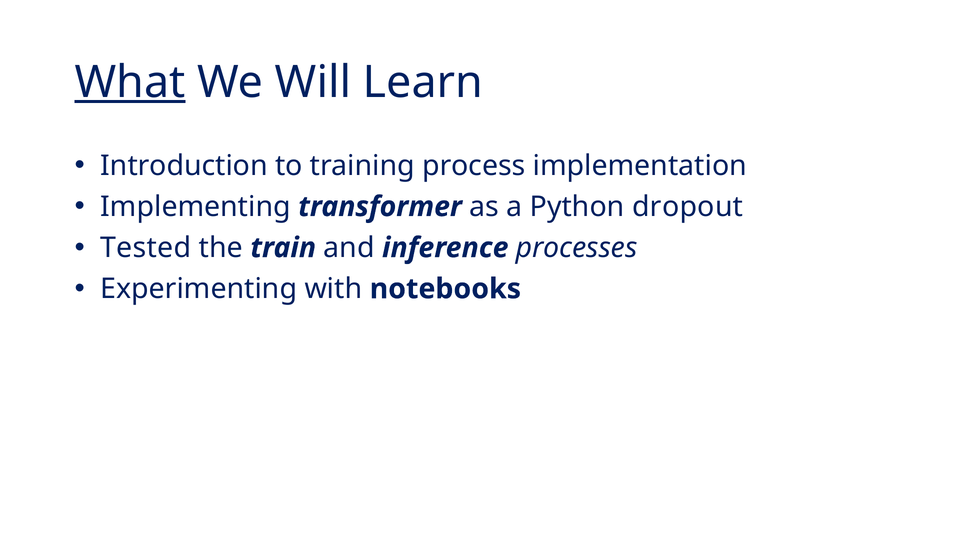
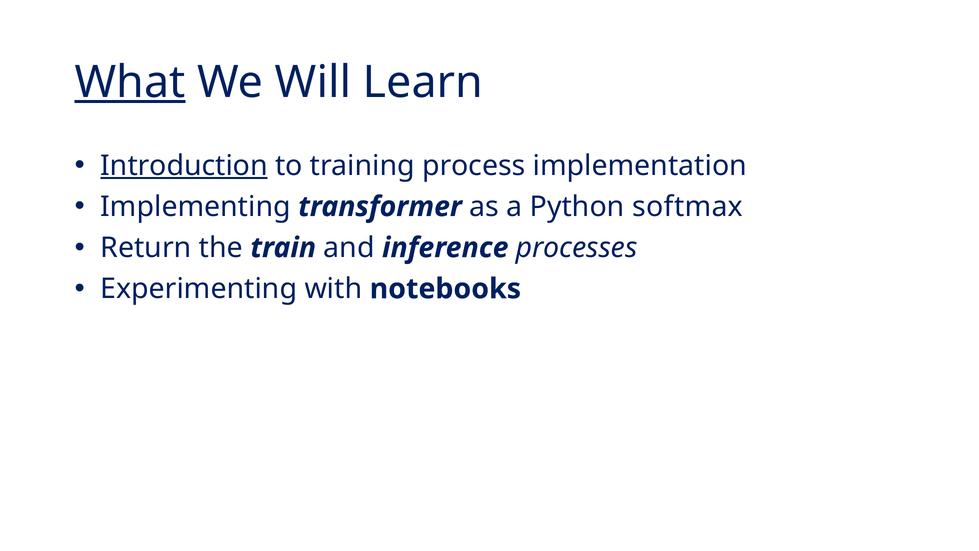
Introduction underline: none -> present
dropout: dropout -> softmax
Tested: Tested -> Return
